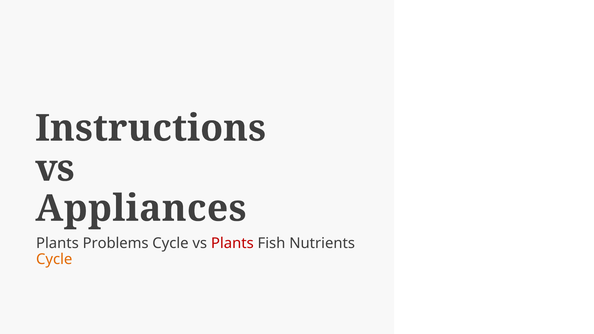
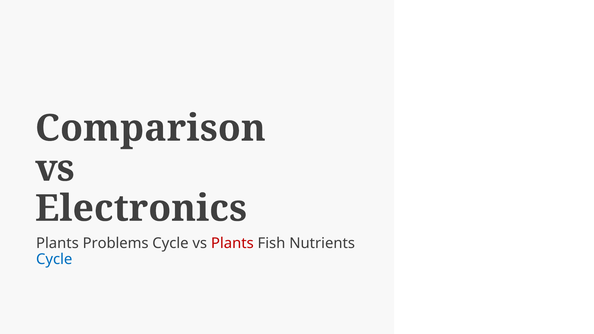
Instructions: Instructions -> Comparison
Appliances: Appliances -> Electronics
Cycle at (54, 260) colour: orange -> blue
